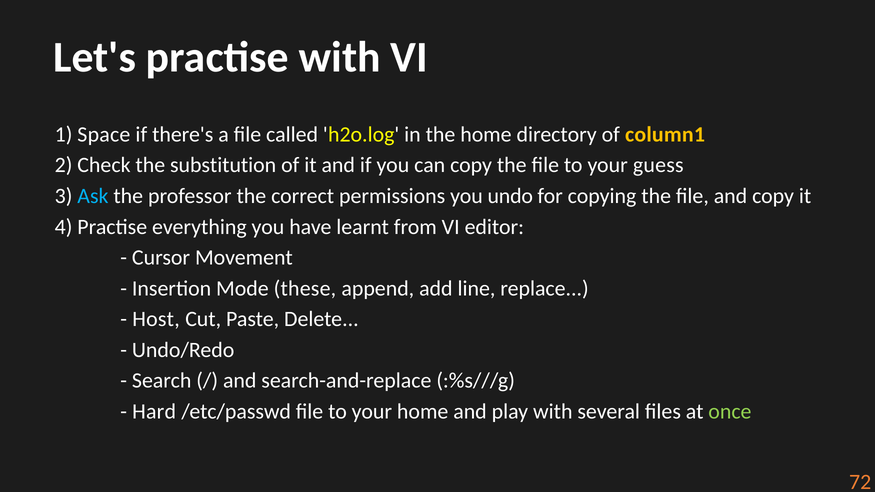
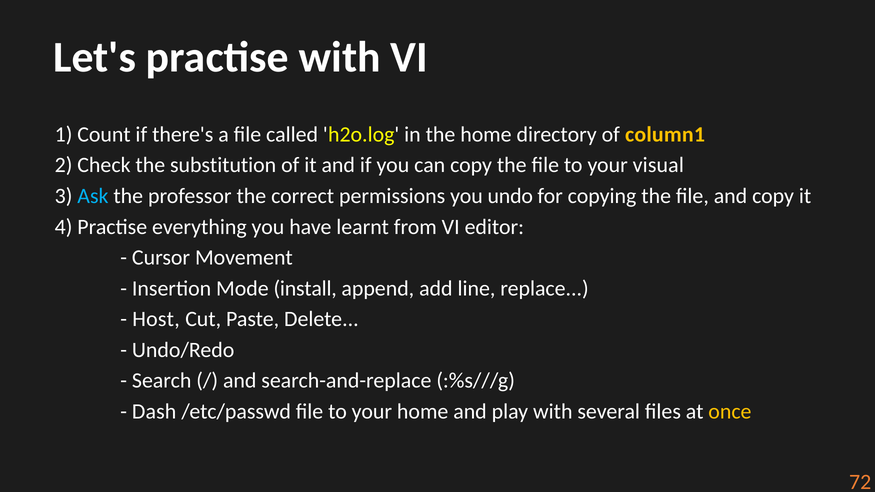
Space: Space -> Count
guess: guess -> visual
these: these -> install
Hard: Hard -> Dash
once colour: light green -> yellow
